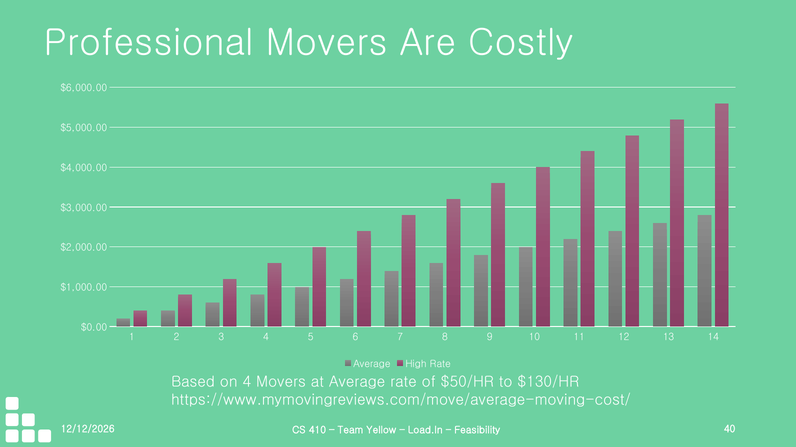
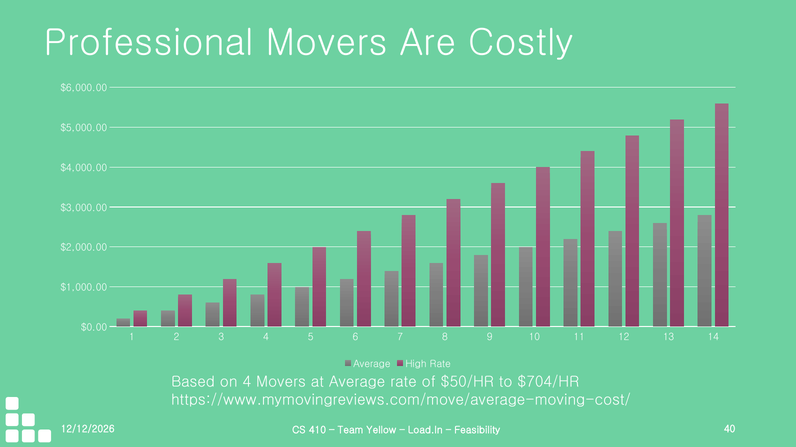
$130/HR: $130/HR -> $704/HR
